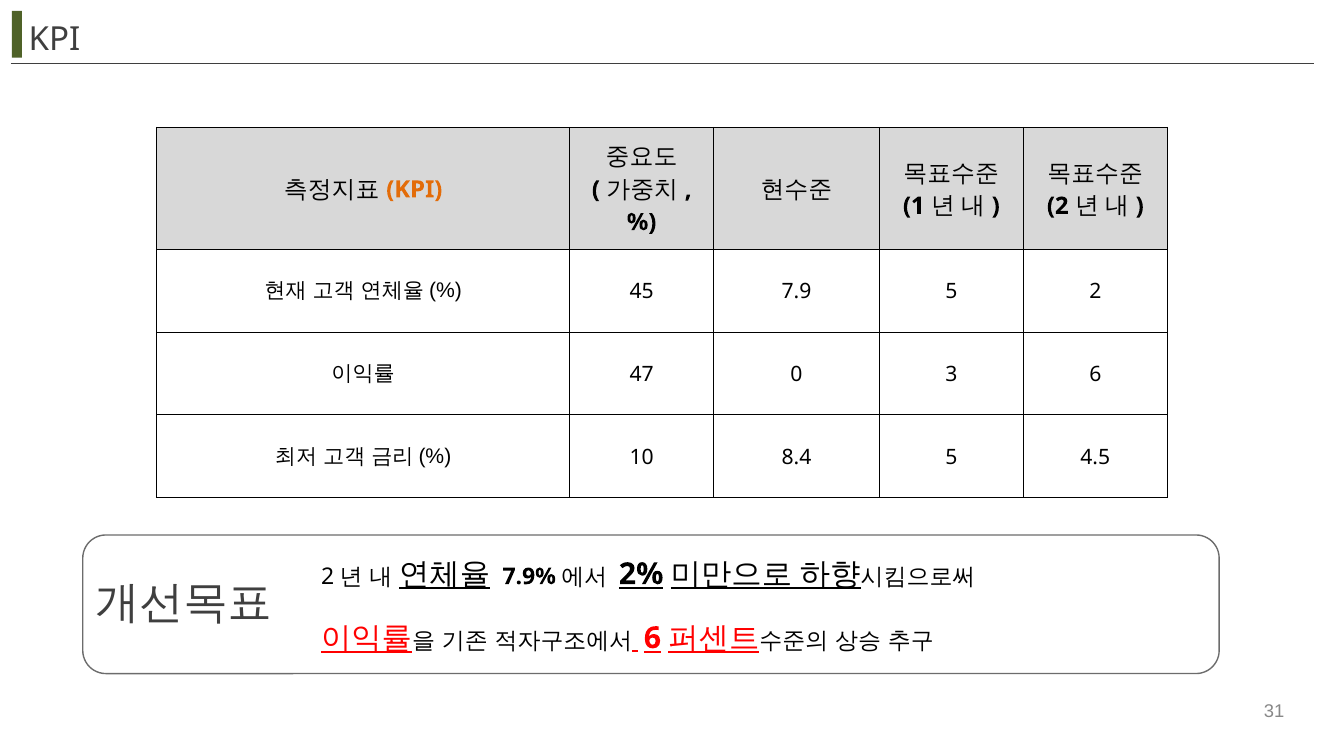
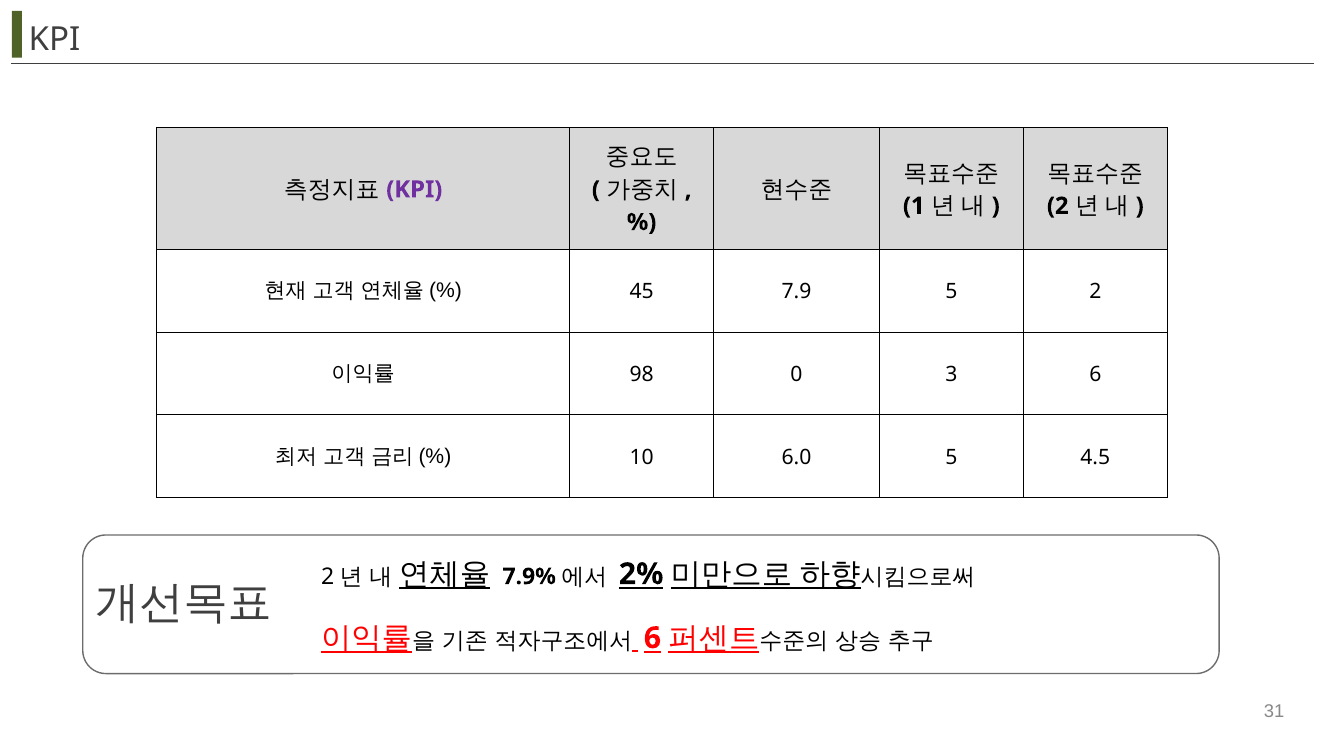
KPI at (414, 190) colour: orange -> purple
47: 47 -> 98
8.4: 8.4 -> 6.0
